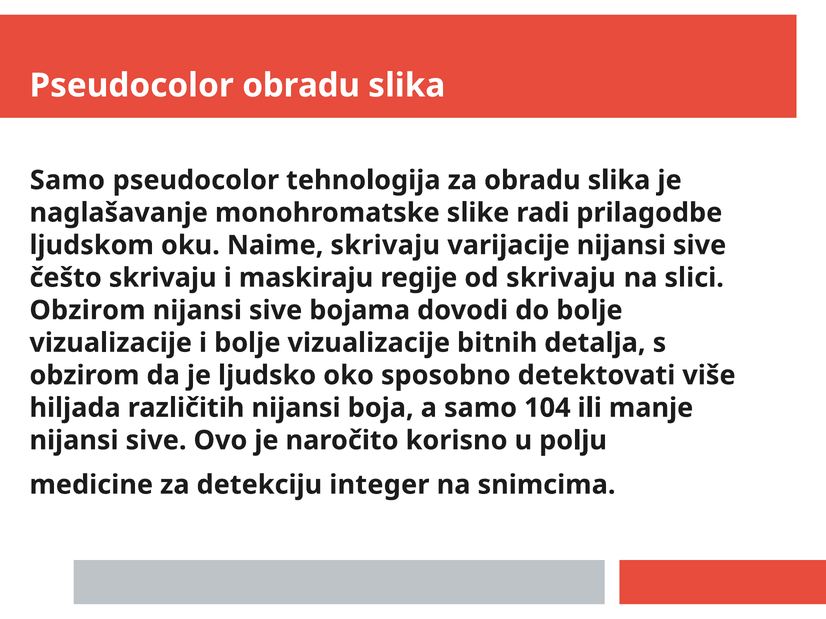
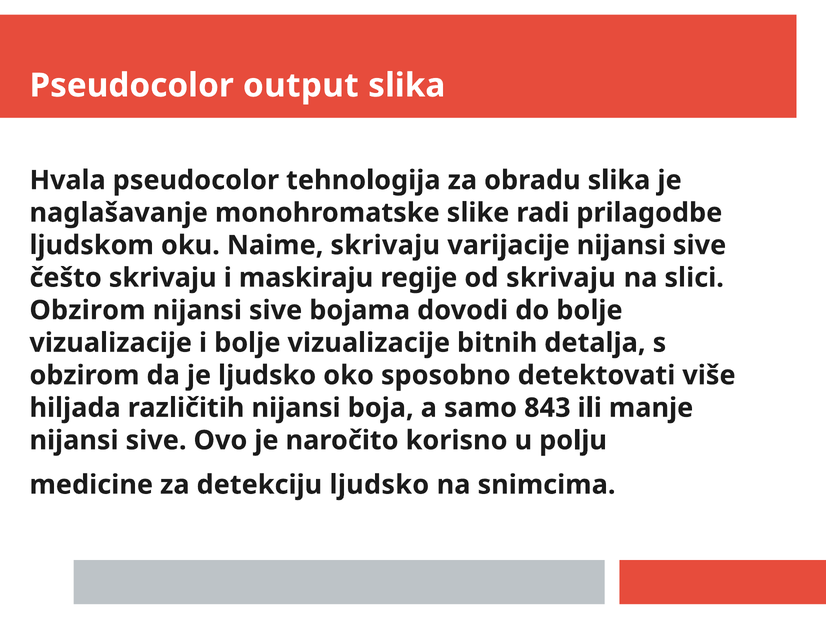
Pseudocolor obradu: obradu -> output
Samo at (67, 180): Samo -> Hvala
104: 104 -> 843
detekciju integer: integer -> ljudsko
